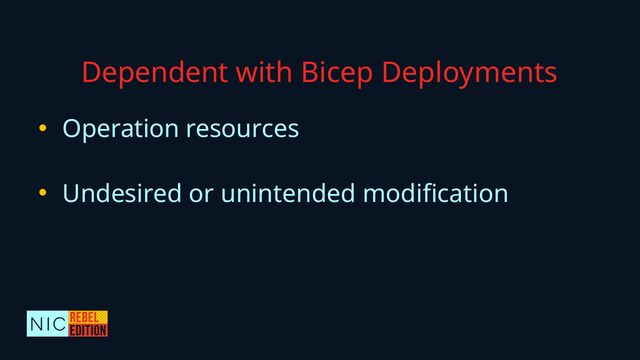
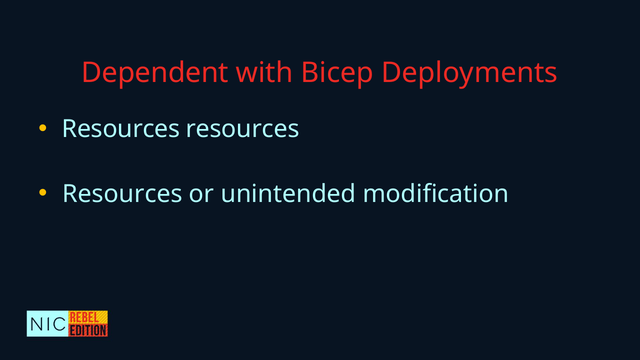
Operation at (121, 129): Operation -> Resources
Undesired at (123, 194): Undesired -> Resources
